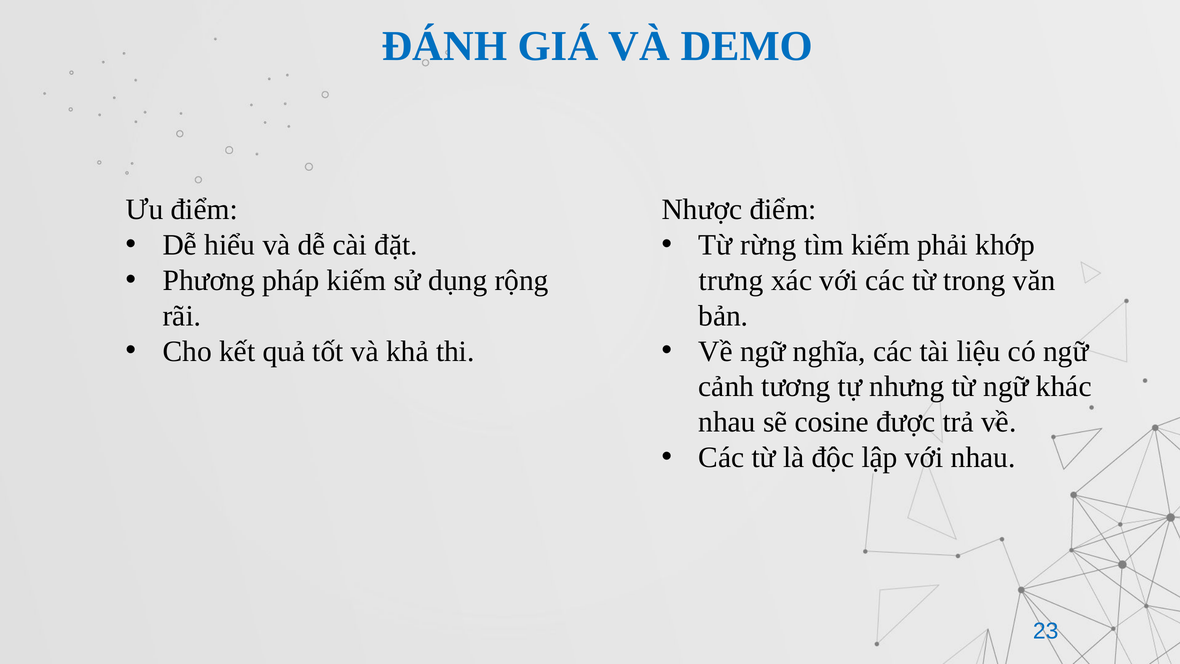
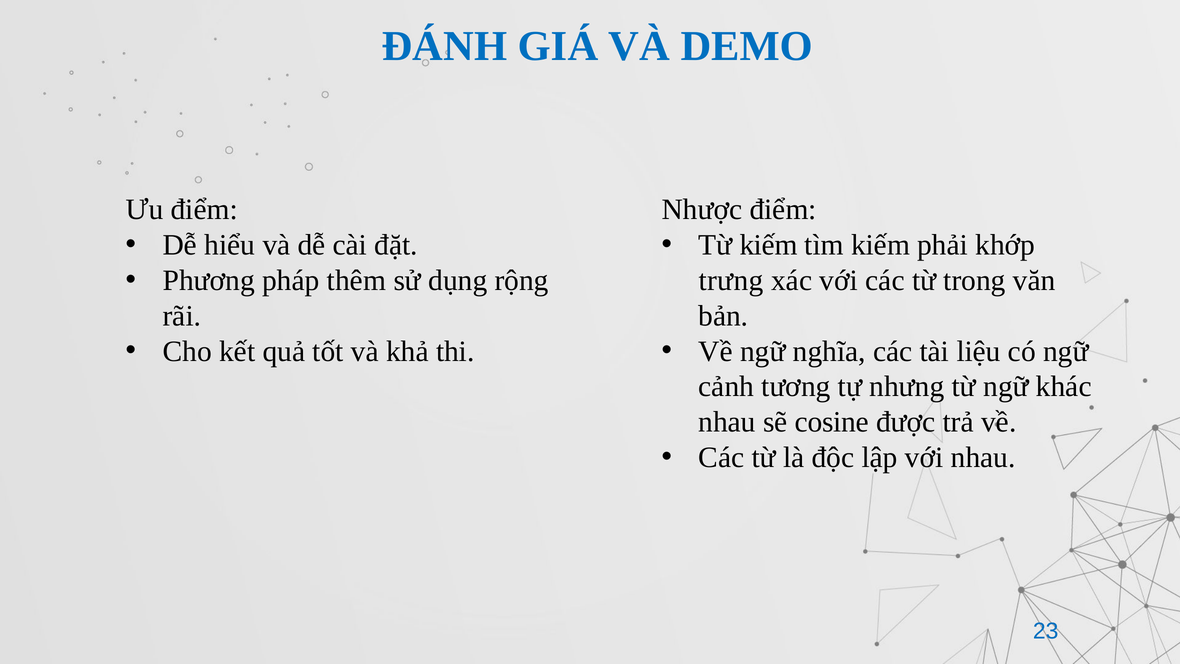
Từ rừng: rừng -> kiếm
pháp kiếm: kiếm -> thêm
